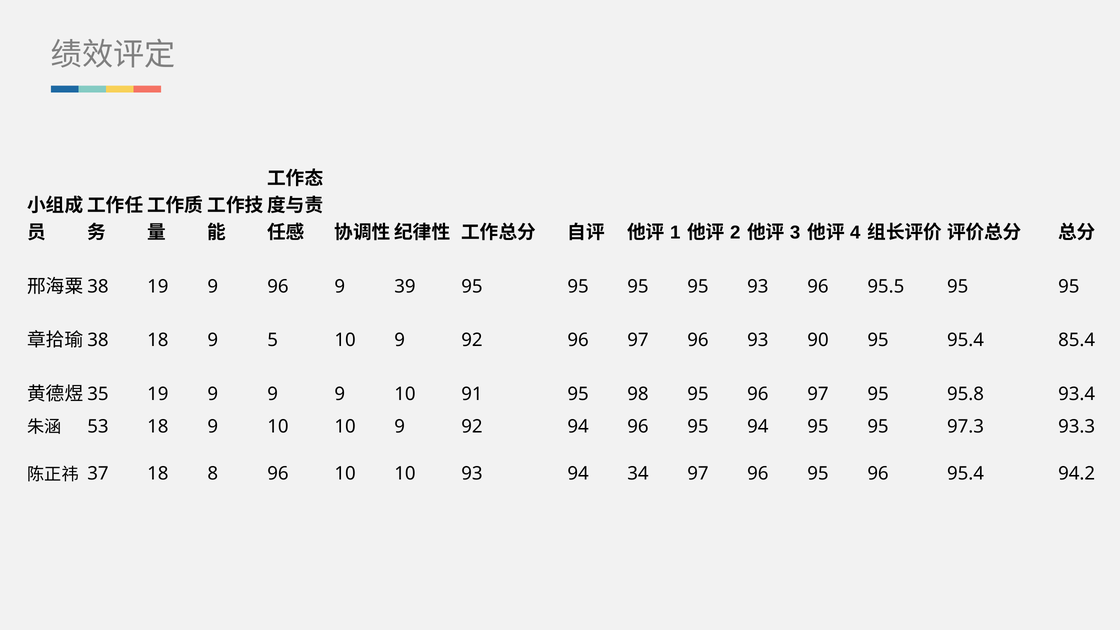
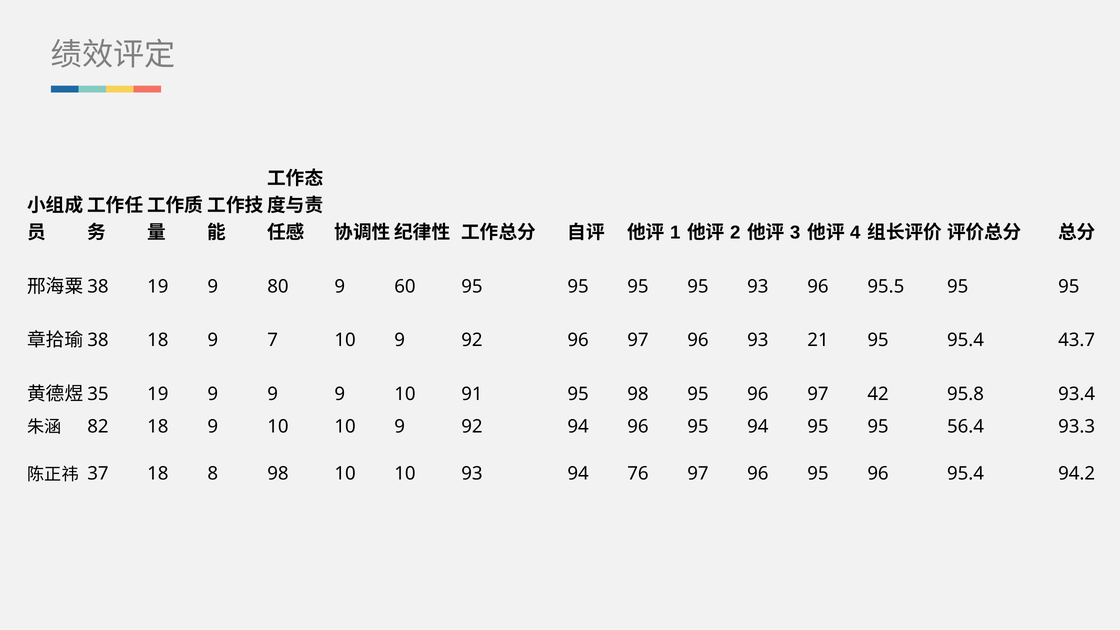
9 96: 96 -> 80
39: 39 -> 60
5: 5 -> 7
90: 90 -> 21
85.4: 85.4 -> 43.7
97 95: 95 -> 42
53: 53 -> 82
97.3: 97.3 -> 56.4
8 96: 96 -> 98
34: 34 -> 76
